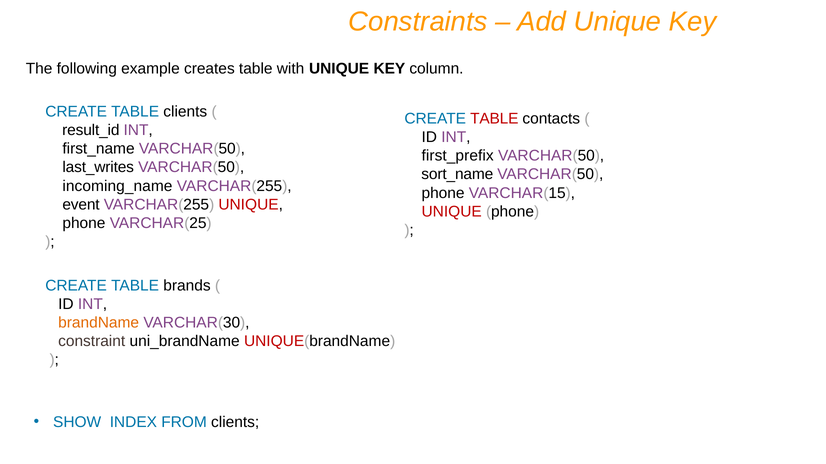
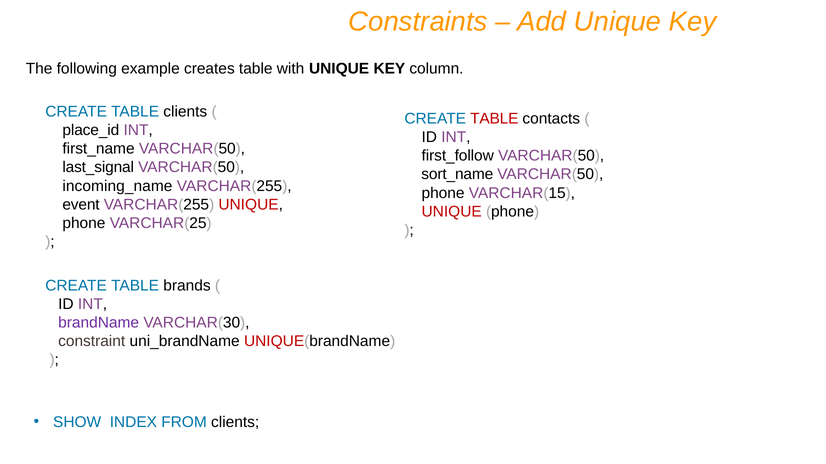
result_id: result_id -> place_id
first_prefix: first_prefix -> first_follow
last_writes: last_writes -> last_signal
brandName colour: orange -> purple
